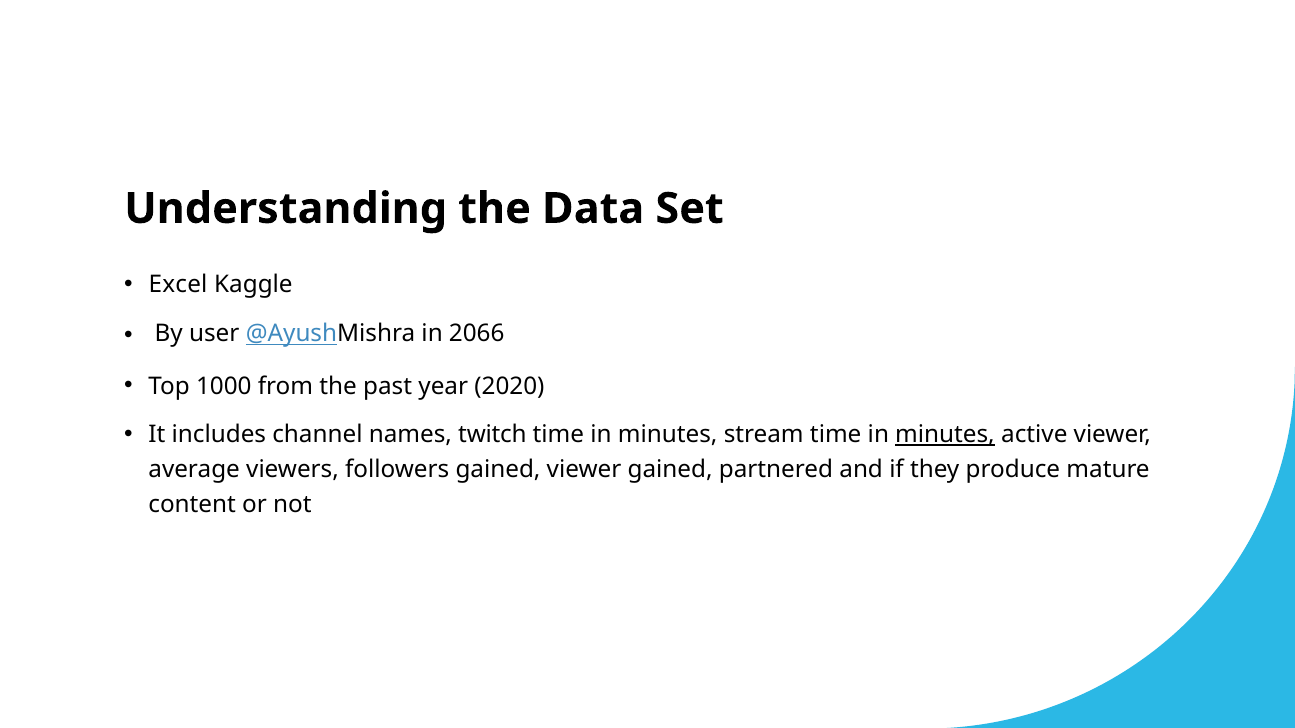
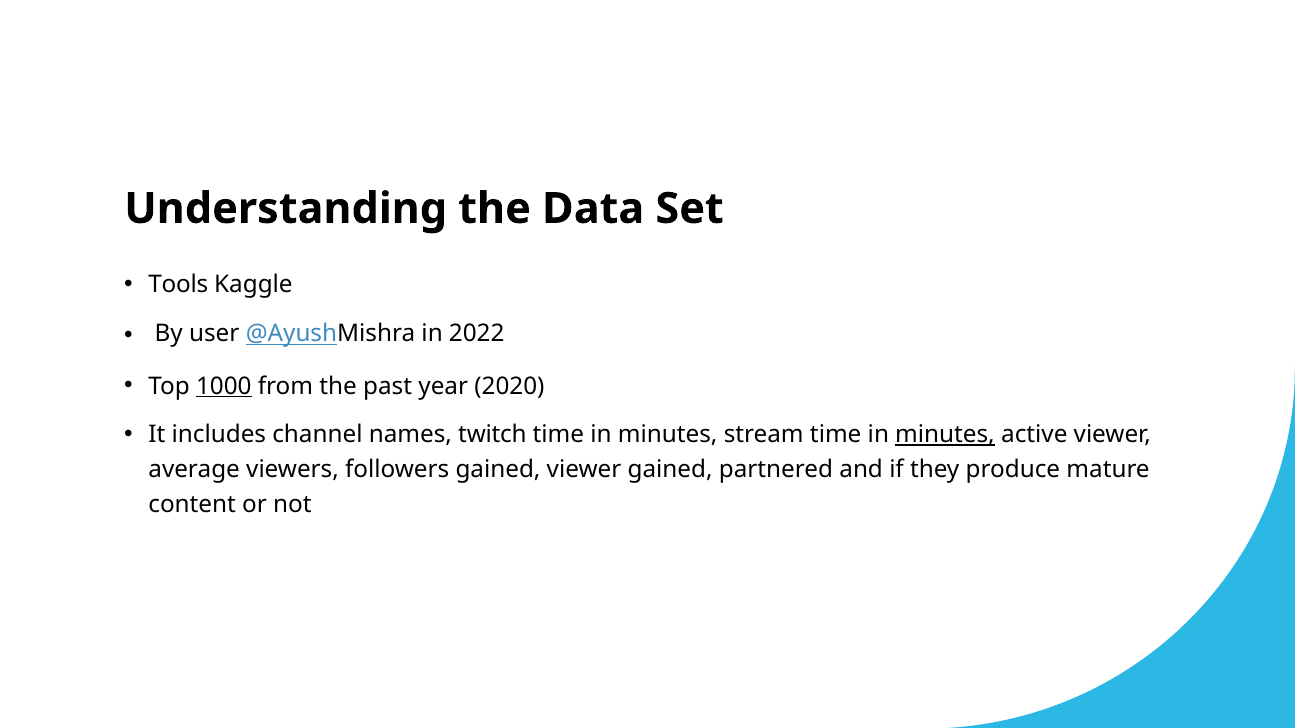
Excel: Excel -> Tools
2066: 2066 -> 2022
1000 underline: none -> present
